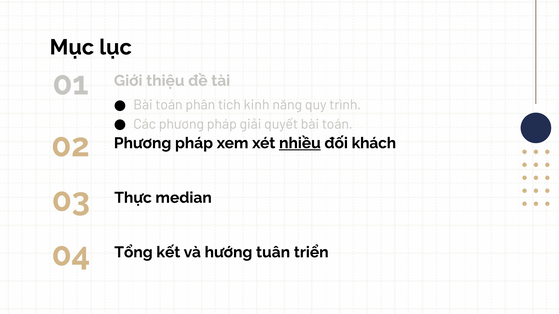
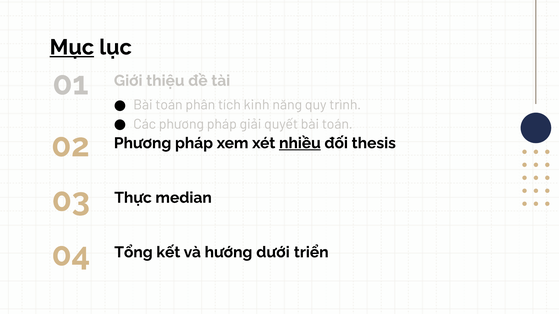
Mục underline: none -> present
khách: khách -> thesis
tuân: tuân -> dưới
